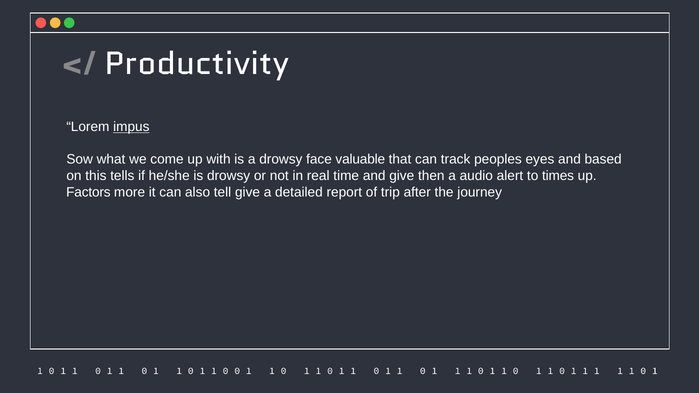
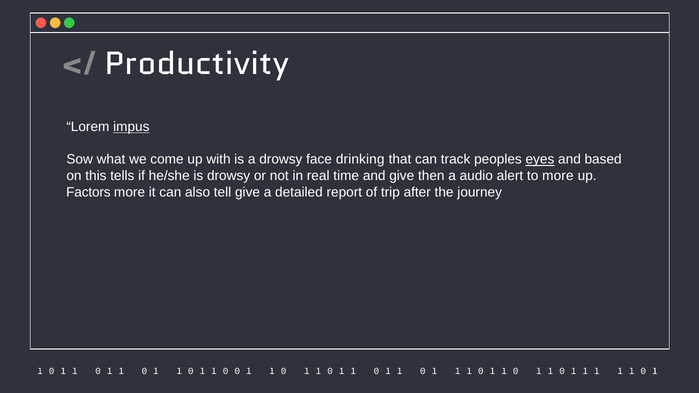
valuable: valuable -> drinking
eyes underline: none -> present
to times: times -> more
